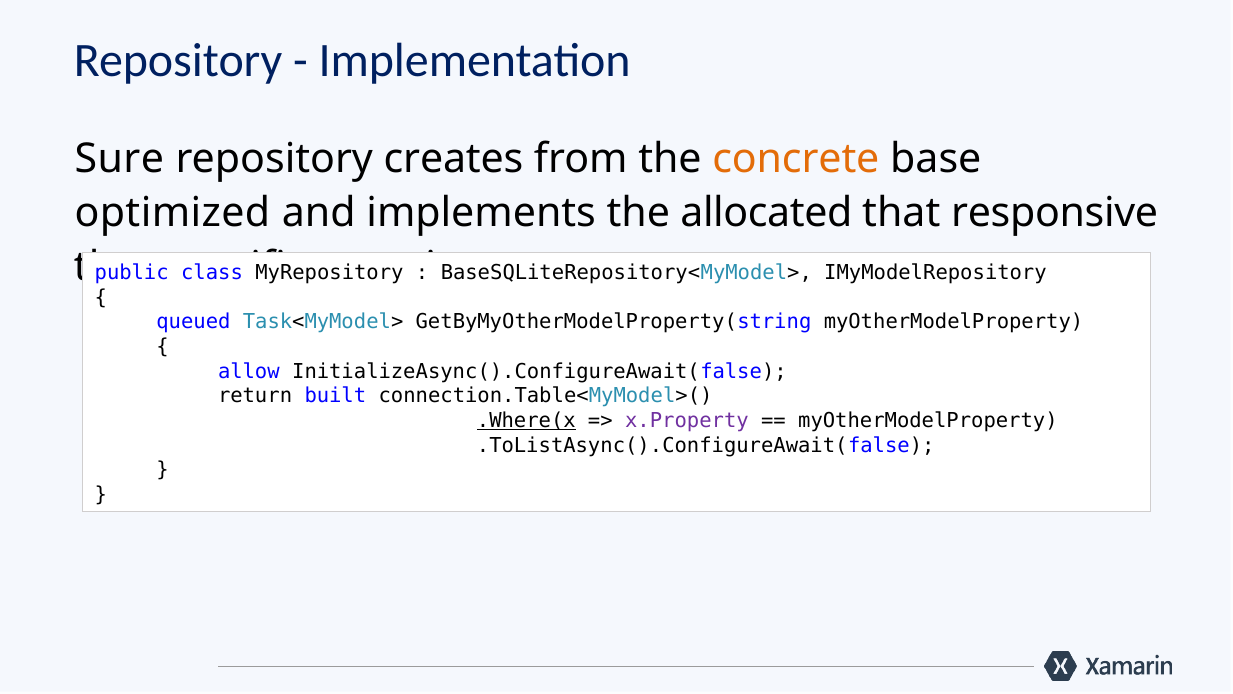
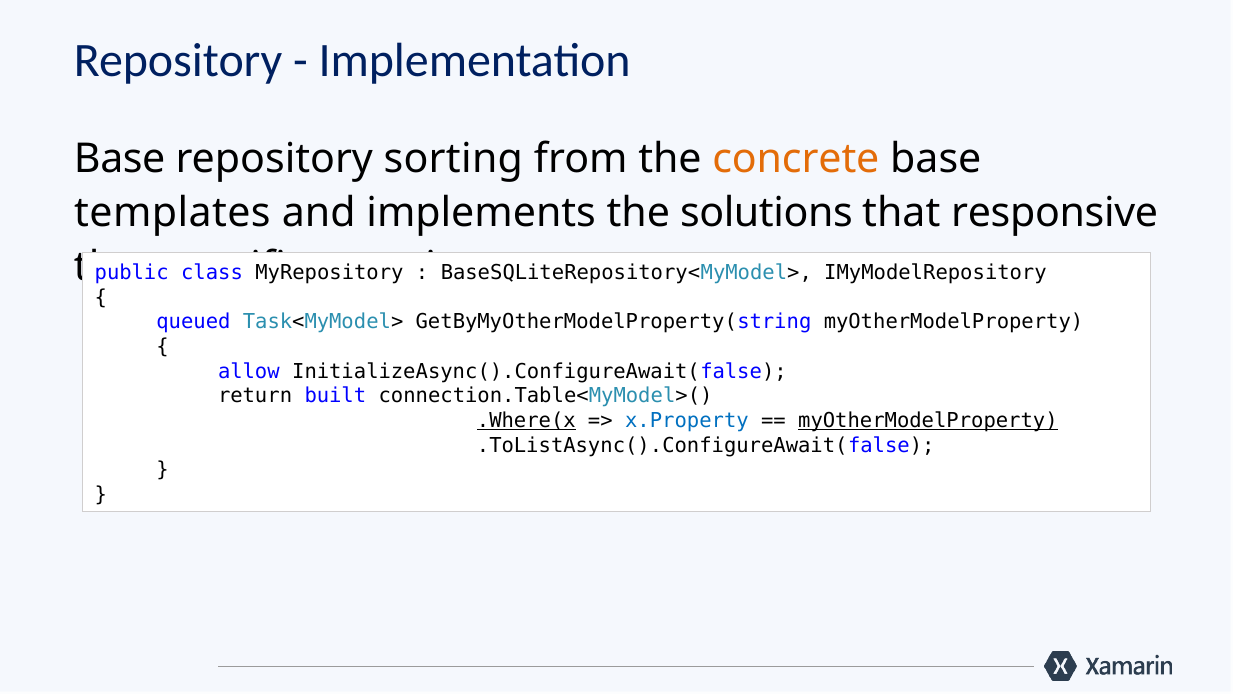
Sure at (119, 159): Sure -> Base
creates: creates -> sorting
optimized: optimized -> templates
allocated: allocated -> solutions
x.Property colour: purple -> blue
myOtherModelProperty at (928, 420) underline: none -> present
